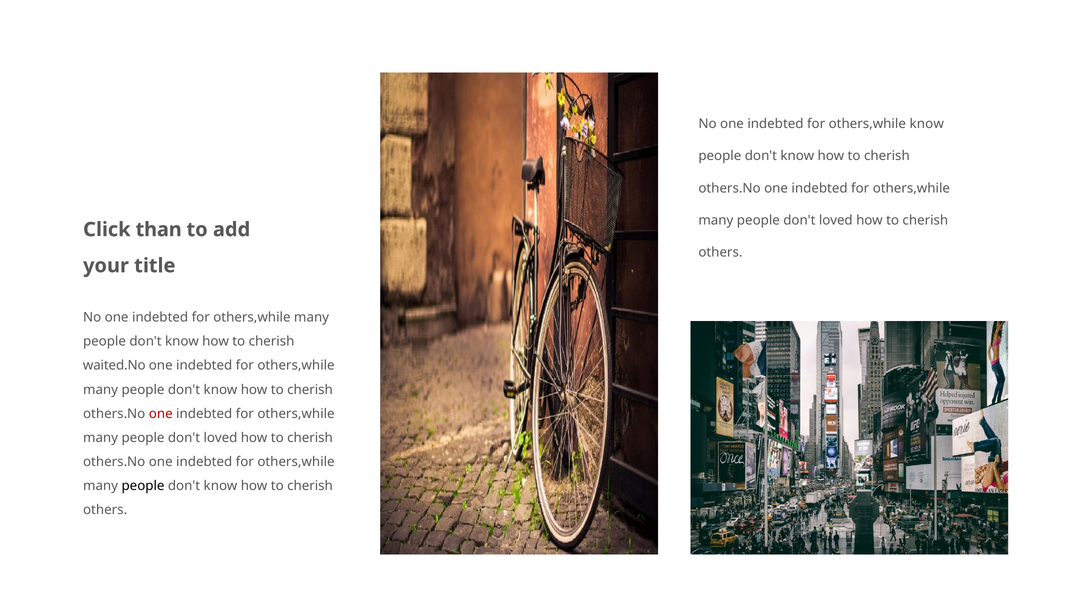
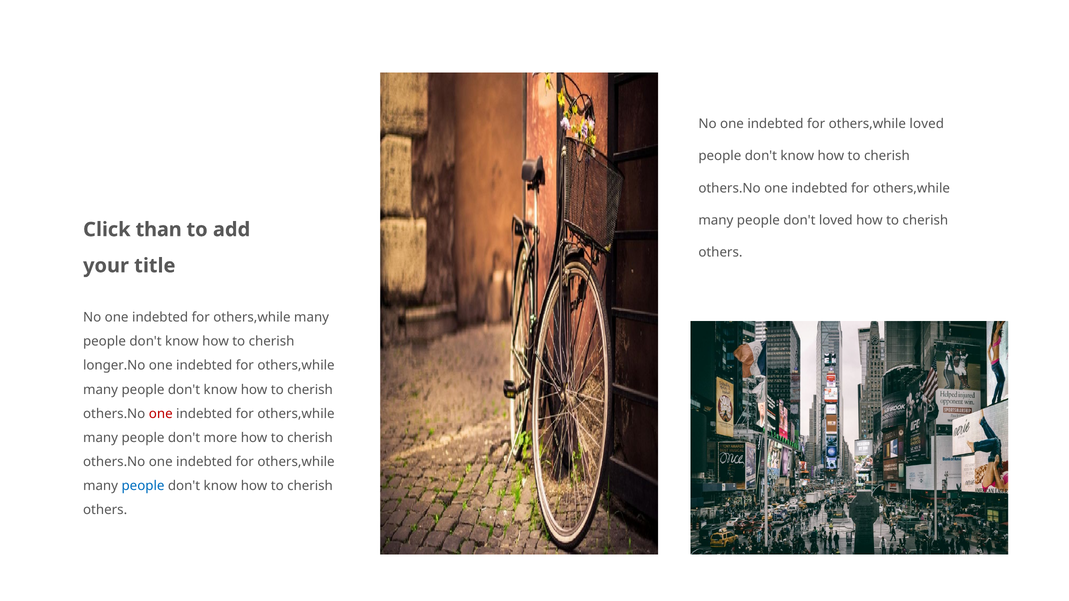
others,while know: know -> loved
waited.No: waited.No -> longer.No
loved at (220, 438): loved -> more
people at (143, 486) colour: black -> blue
